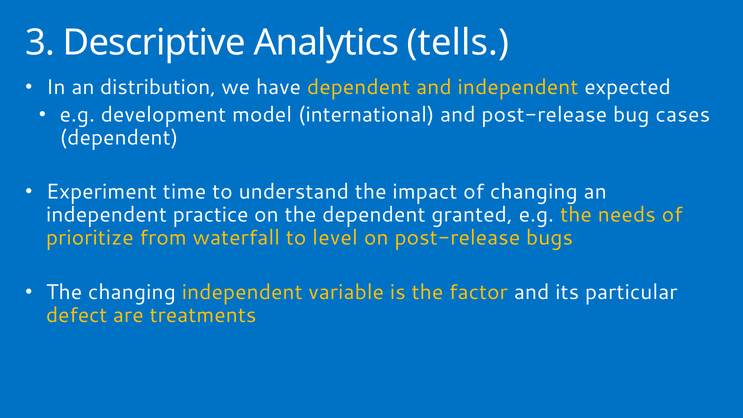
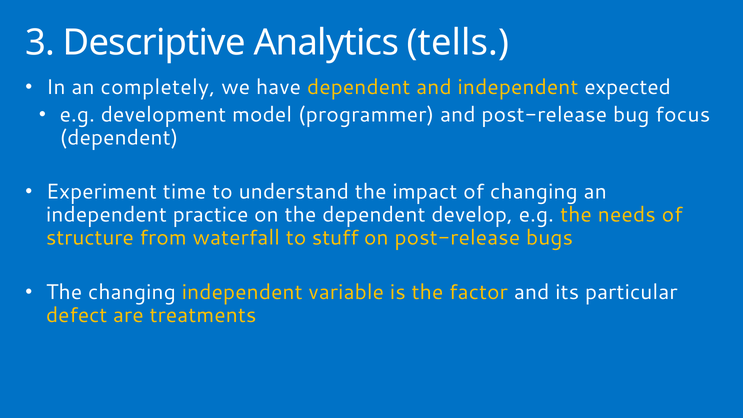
distribution: distribution -> completely
international: international -> programmer
cases: cases -> focus
granted: granted -> develop
prioritize: prioritize -> structure
level: level -> stuff
